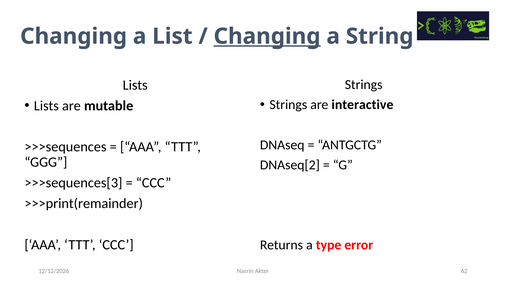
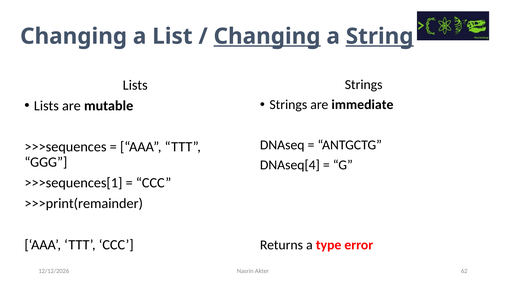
String underline: none -> present
interactive: interactive -> immediate
DNAseq[2: DNAseq[2 -> DNAseq[4
>>>sequences[3: >>>sequences[3 -> >>>sequences[1
